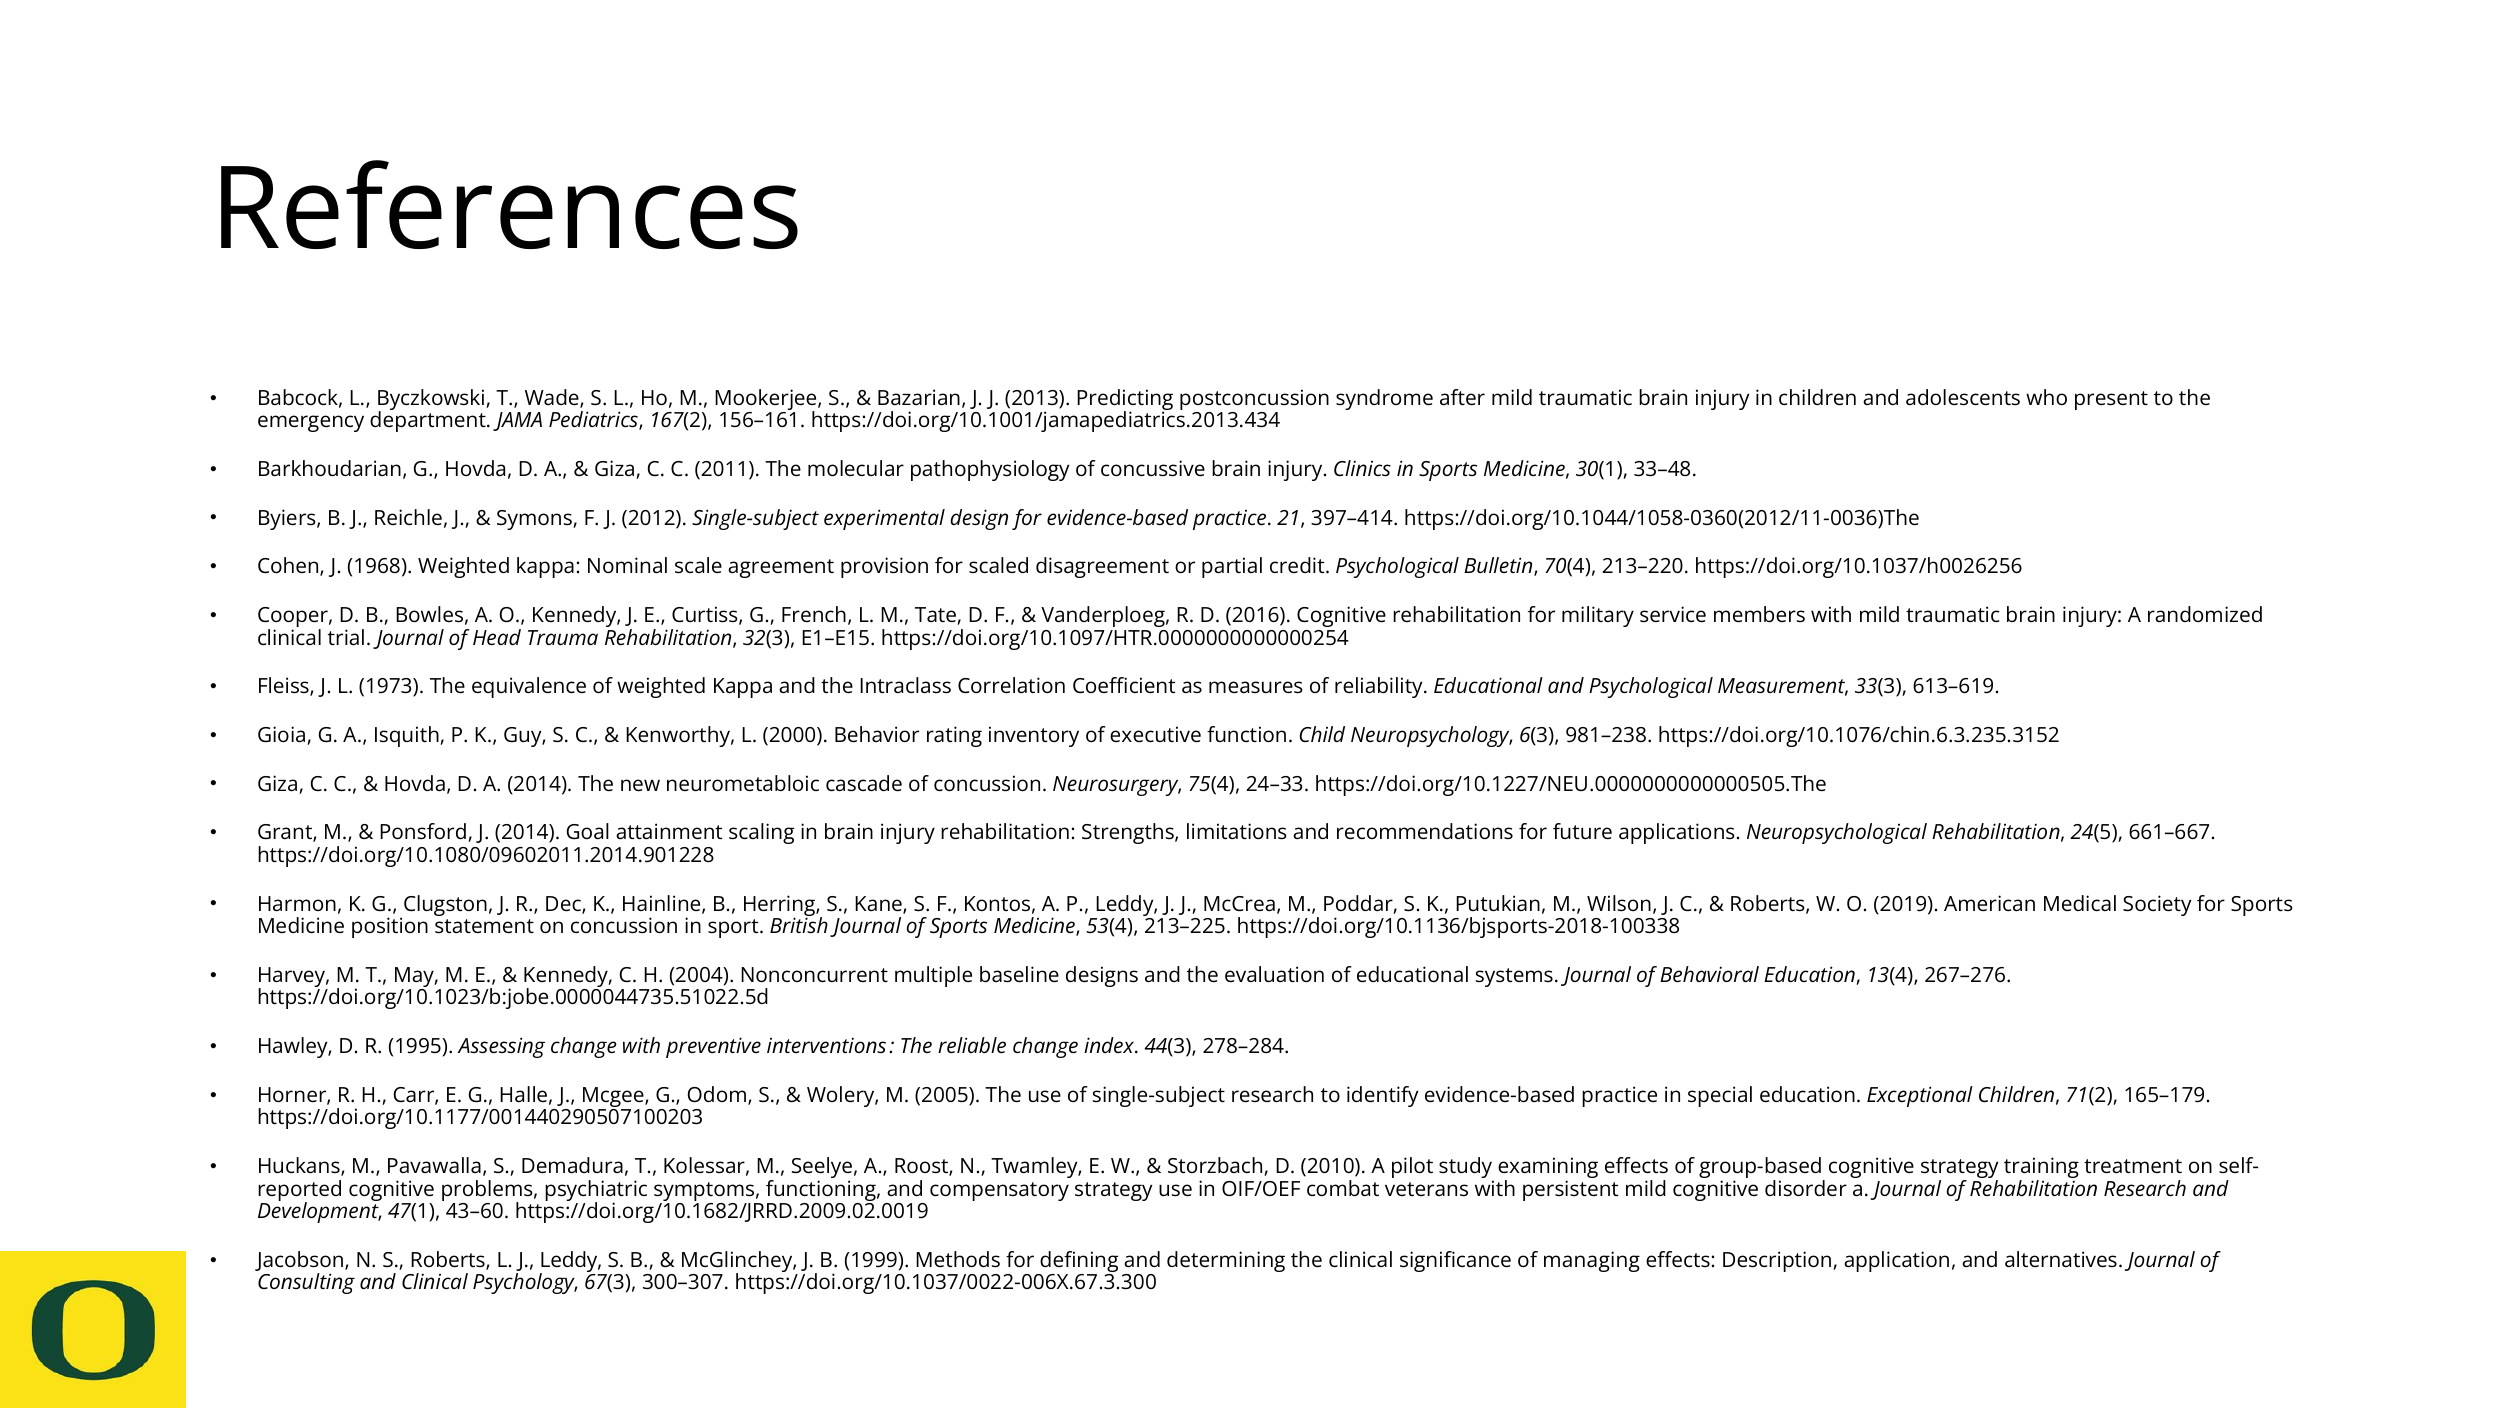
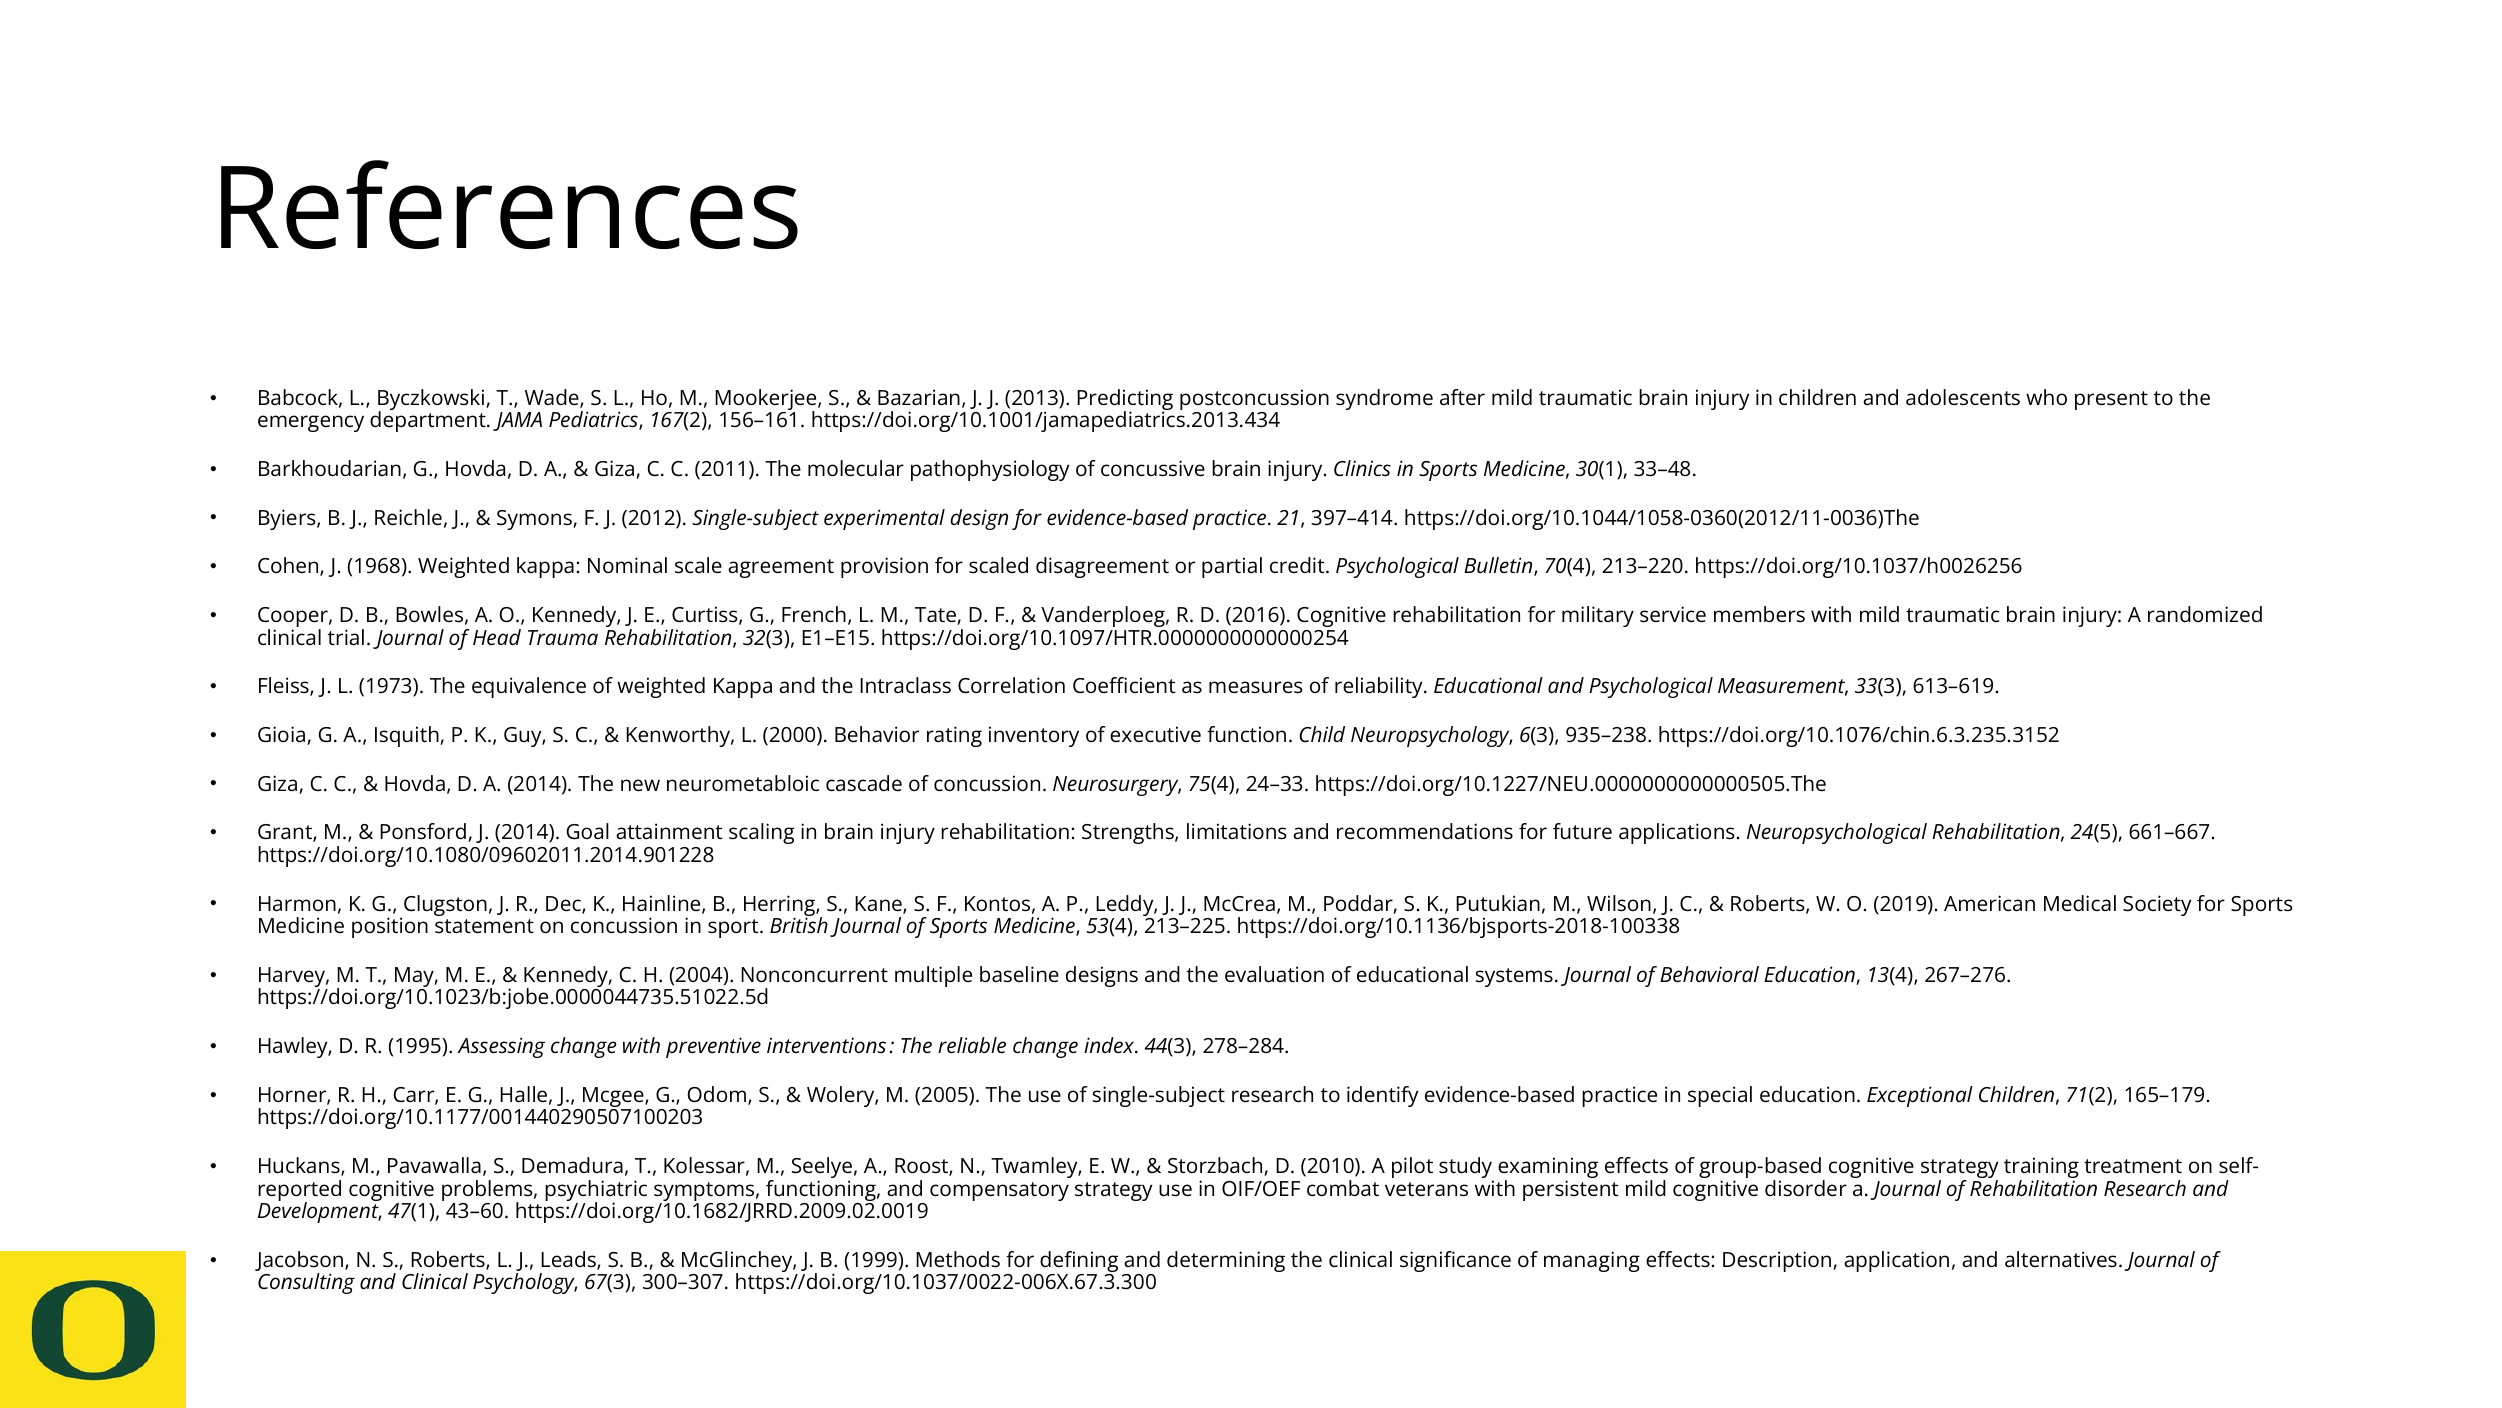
981–238: 981–238 -> 935–238
J Leddy: Leddy -> Leads
